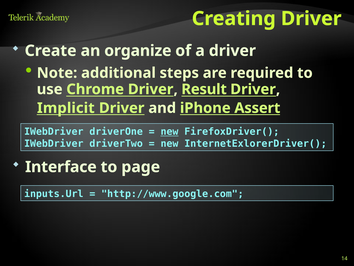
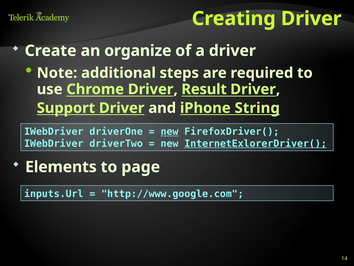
Implicit: Implicit -> Support
Assert: Assert -> String
InternetExlorerDriver( underline: none -> present
Interface: Interface -> Elements
